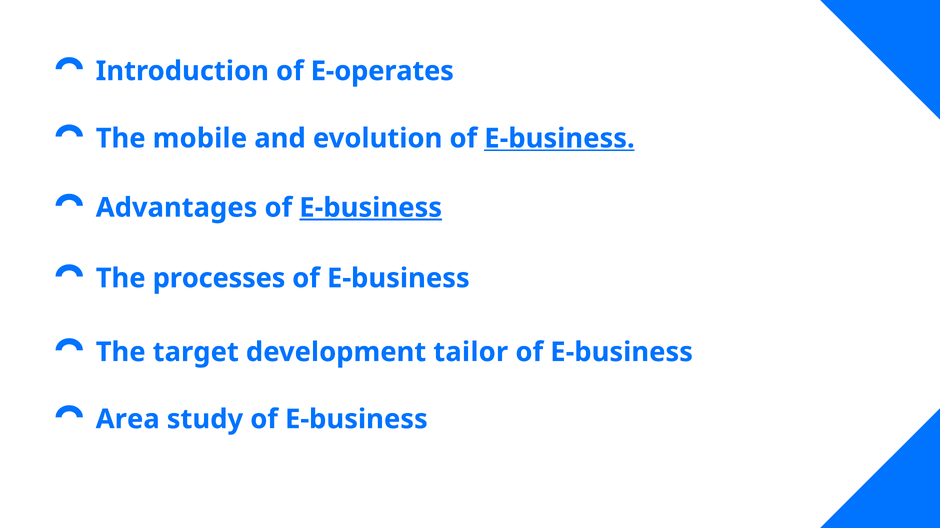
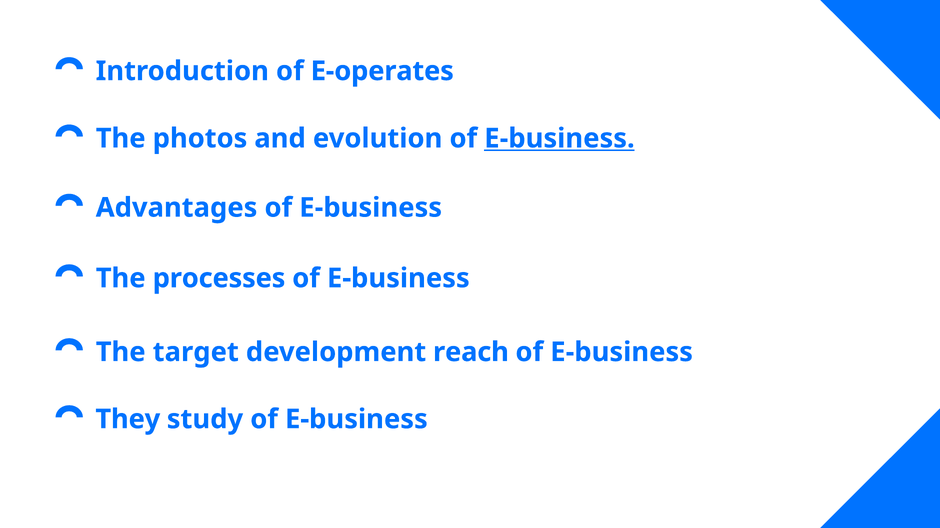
mobile: mobile -> photos
E-business at (371, 208) underline: present -> none
tailor: tailor -> reach
Area: Area -> They
